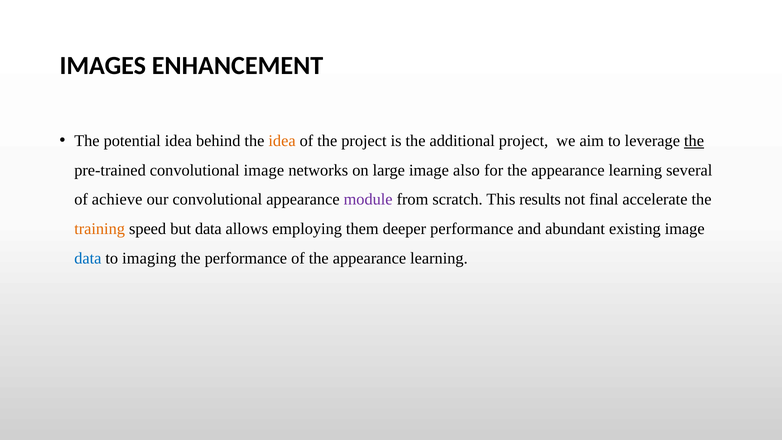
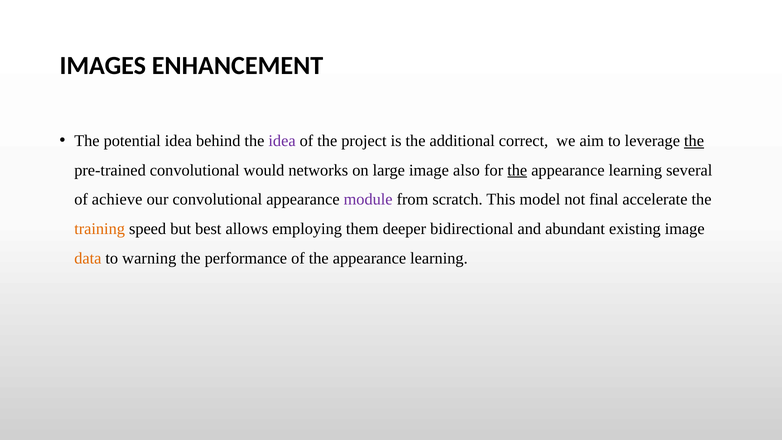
idea at (282, 141) colour: orange -> purple
additional project: project -> correct
convolutional image: image -> would
the at (517, 170) underline: none -> present
results: results -> model
but data: data -> best
deeper performance: performance -> bidirectional
data at (88, 258) colour: blue -> orange
imaging: imaging -> warning
